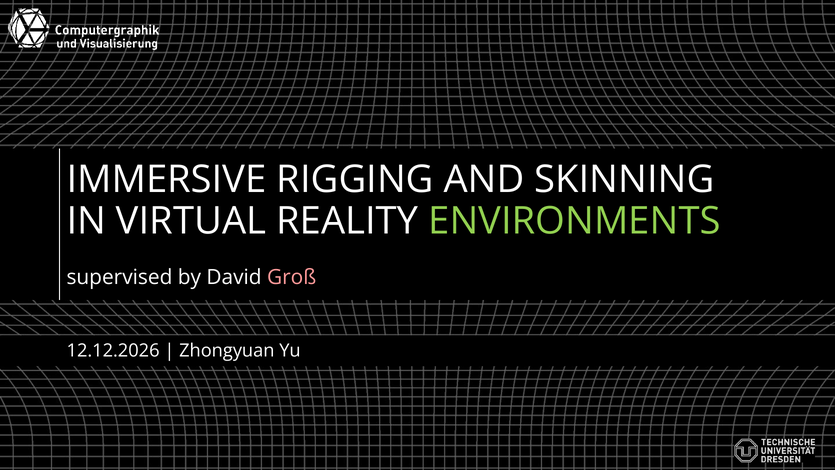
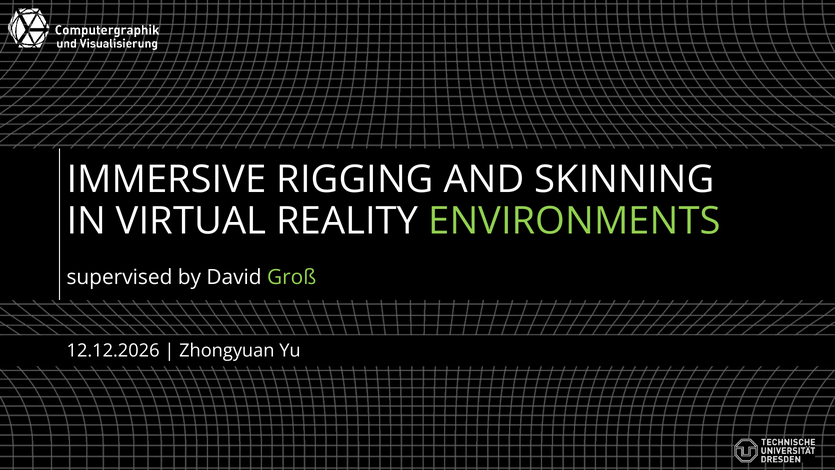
Groß colour: pink -> light green
